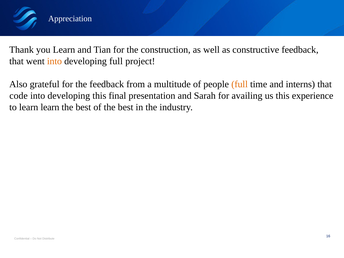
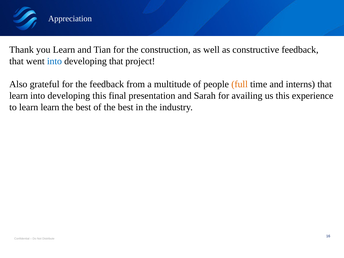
into at (54, 61) colour: orange -> blue
developing full: full -> that
code at (19, 96): code -> learn
